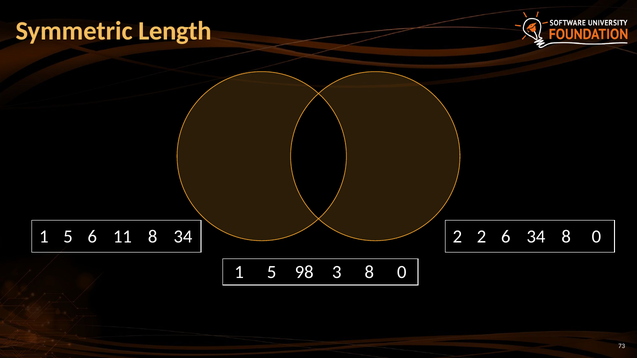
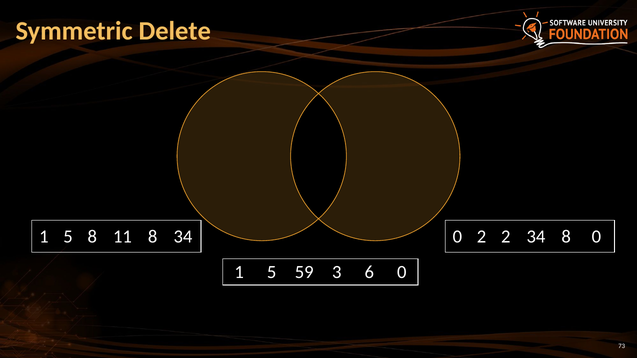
Length: Length -> Delete
5 6: 6 -> 8
34 2: 2 -> 0
2 6: 6 -> 2
98: 98 -> 59
3 8: 8 -> 6
